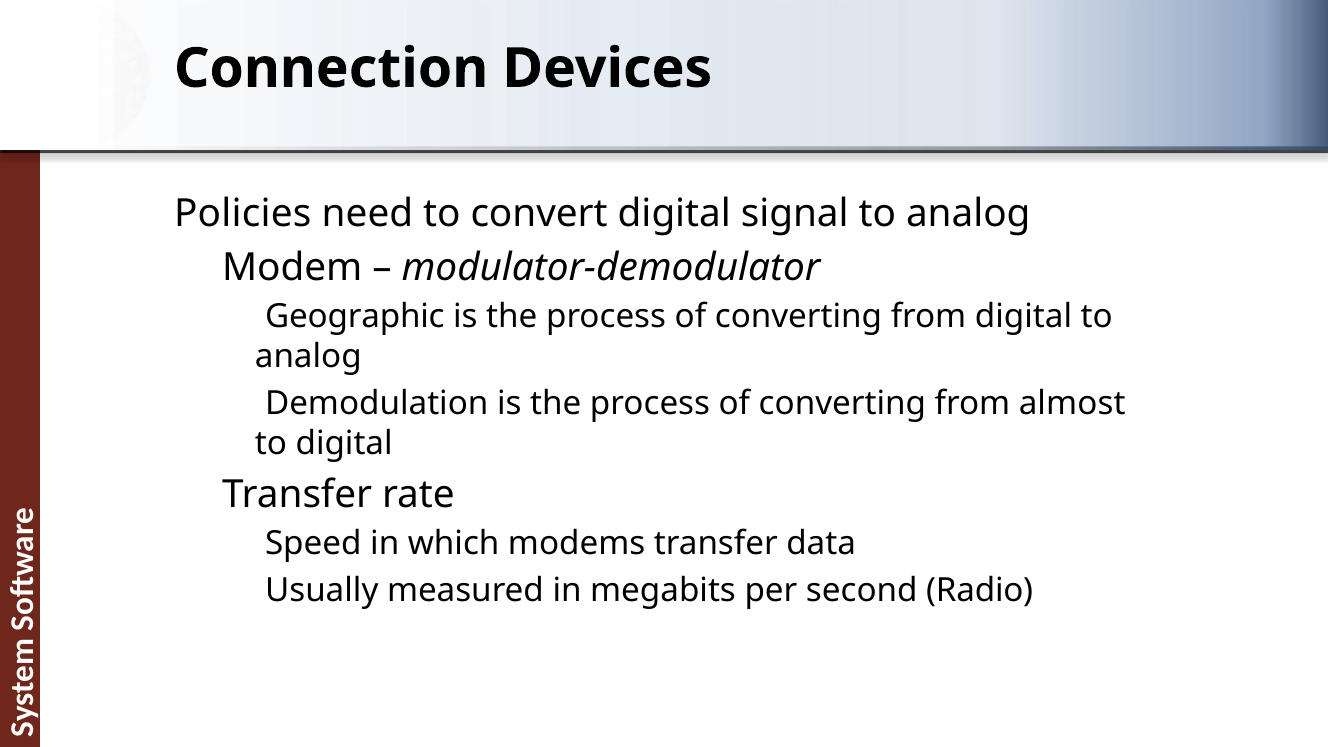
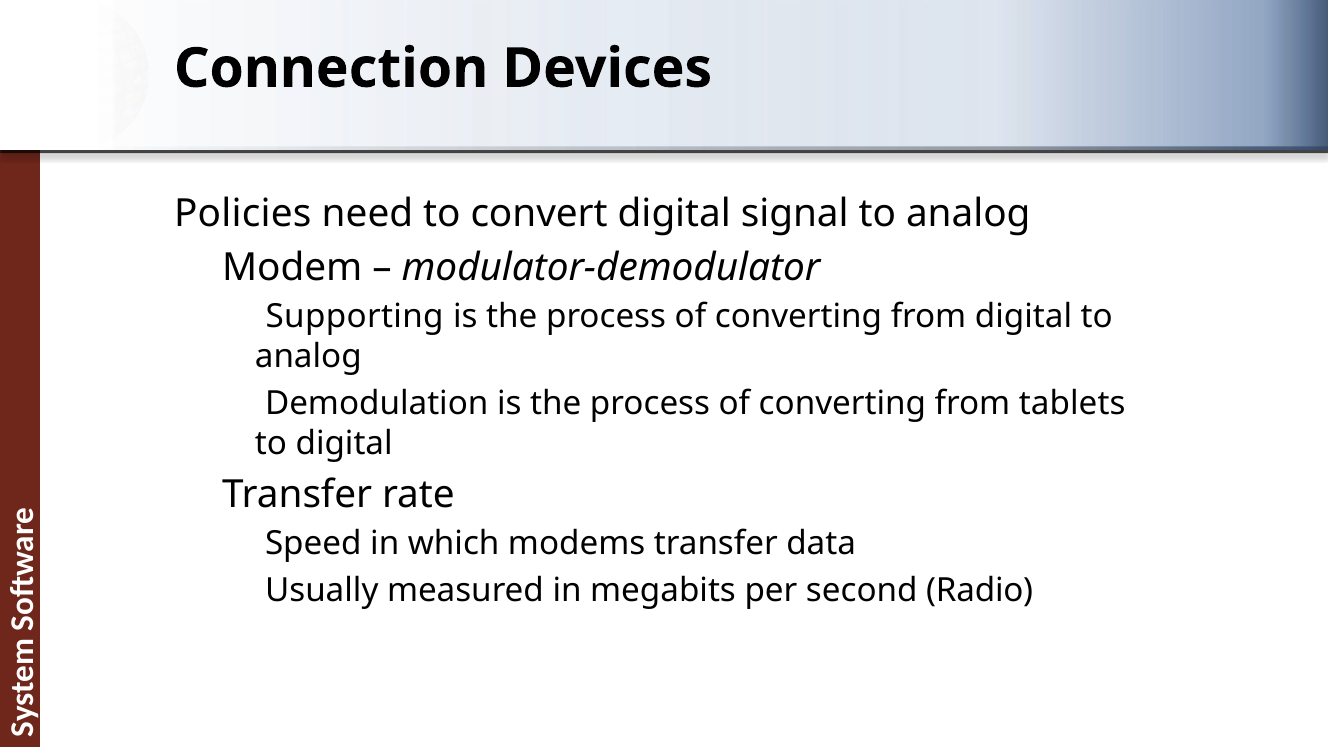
Geographic: Geographic -> Supporting
almost: almost -> tablets
